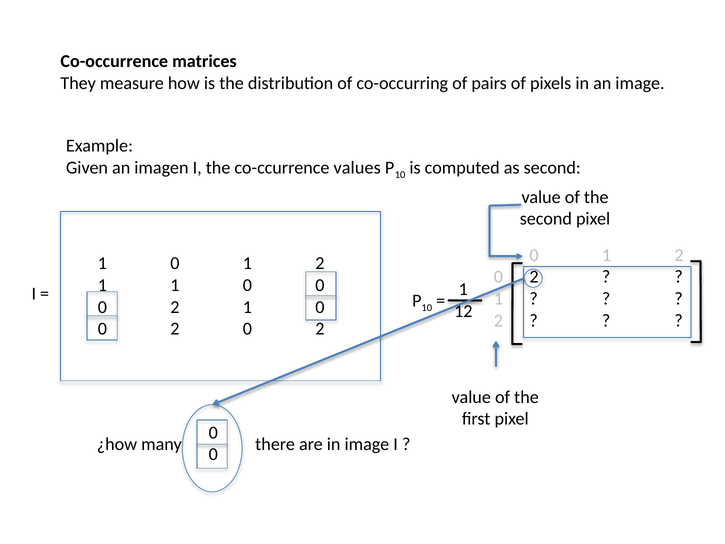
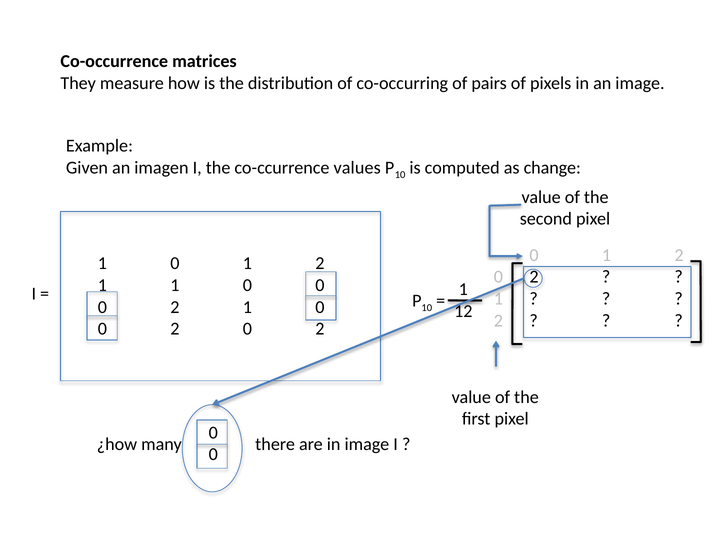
as second: second -> change
